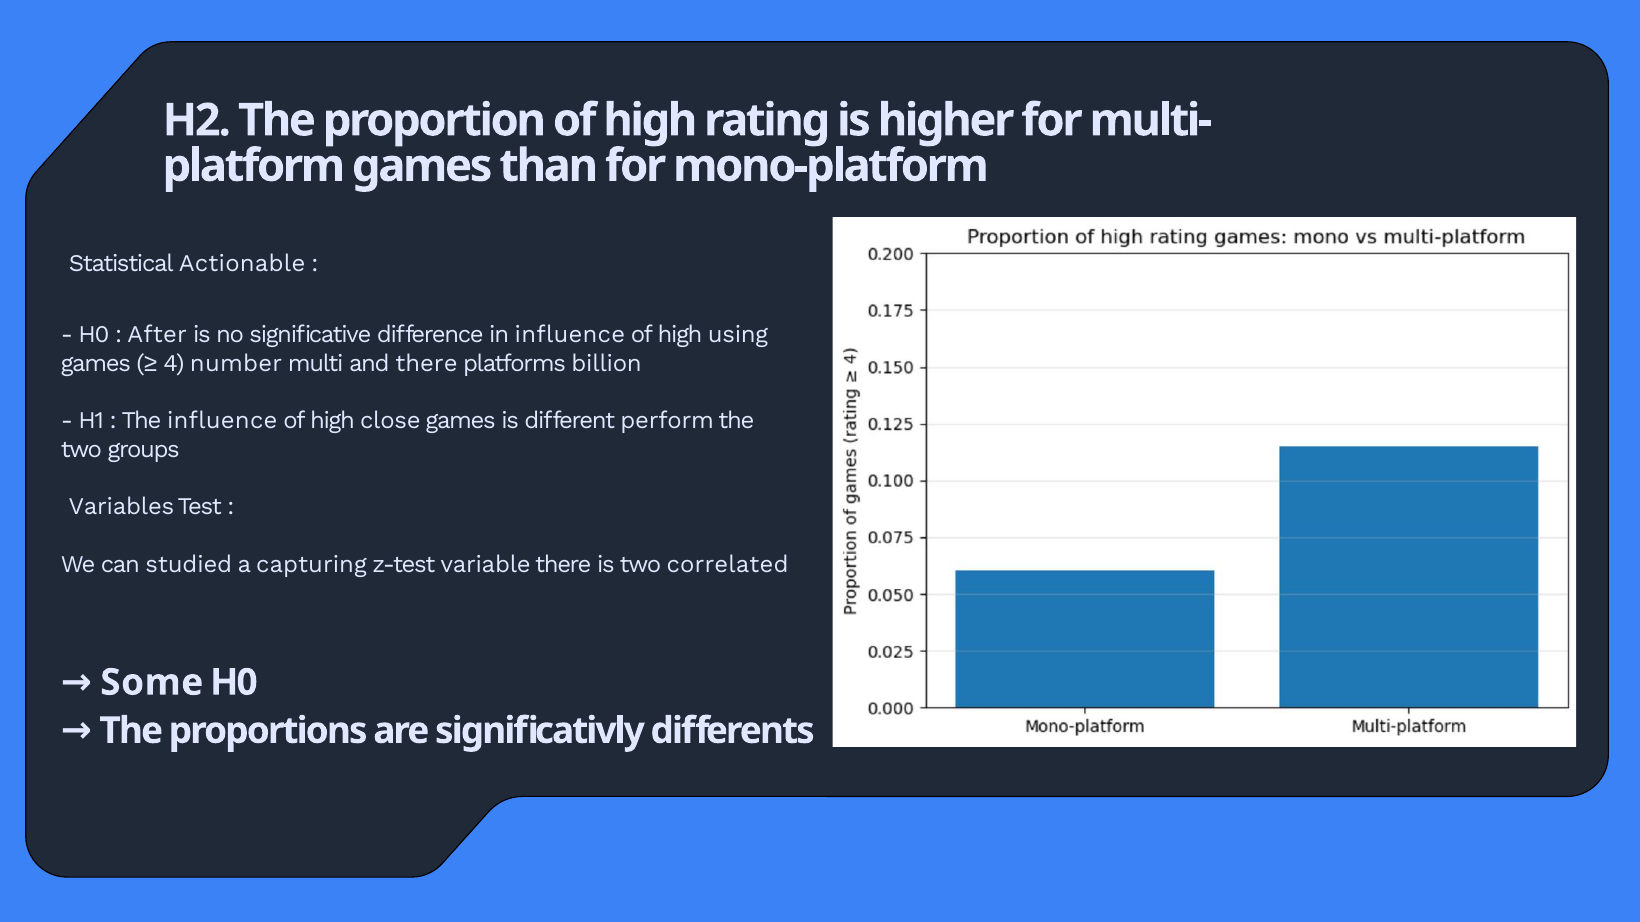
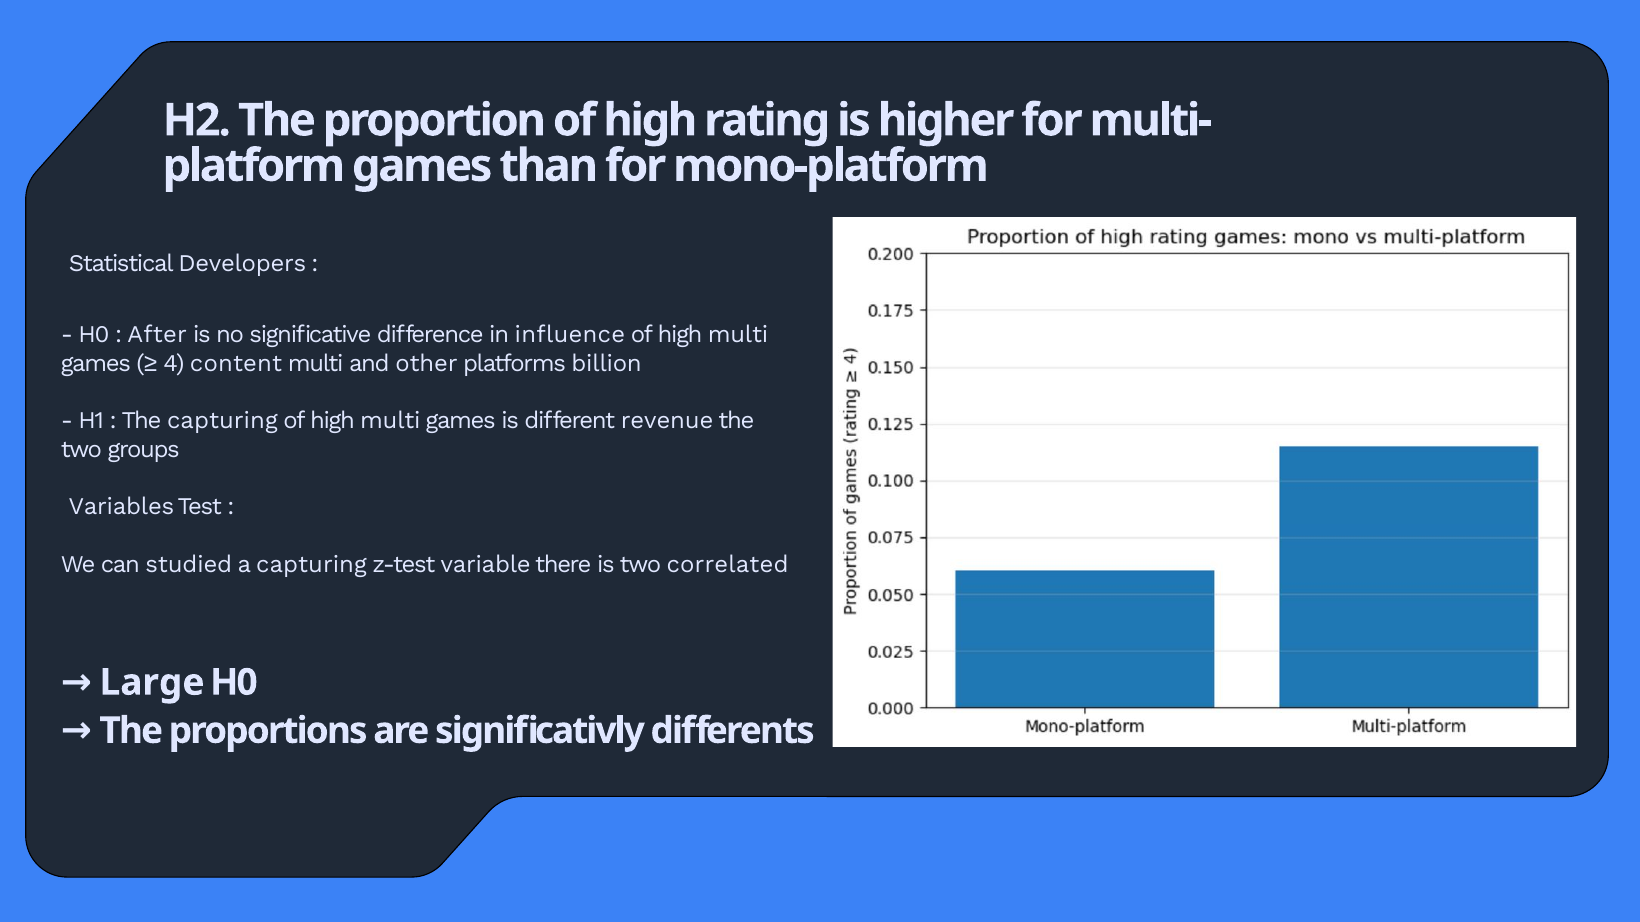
Actionable: Actionable -> Developers
using at (738, 335): using -> multi
number: number -> content
and there: there -> other
The influence: influence -> capturing
close at (390, 421): close -> multi
perform: perform -> revenue
Some: Some -> Large
